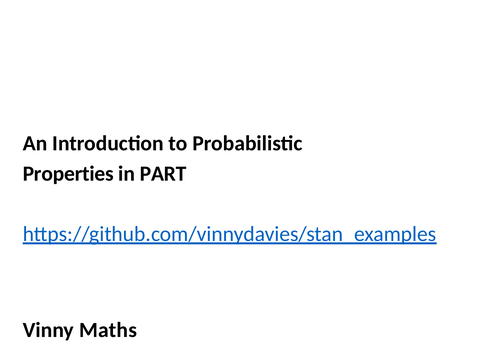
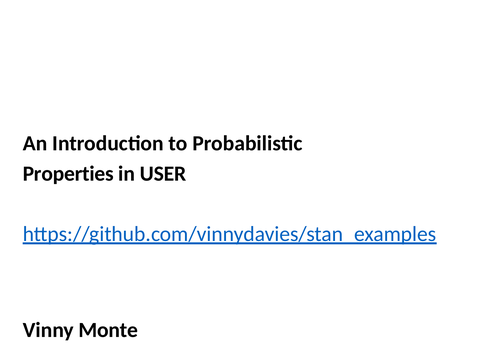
PART: PART -> USER
Maths: Maths -> Monte
